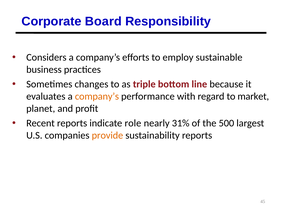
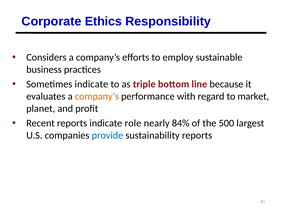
Board: Board -> Ethics
Sometimes changes: changes -> indicate
31%: 31% -> 84%
provide colour: orange -> blue
